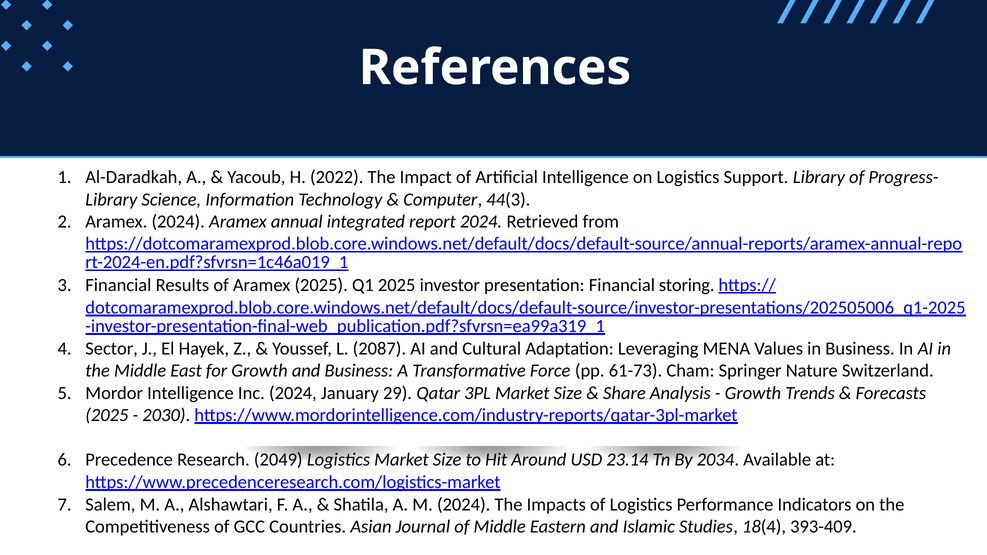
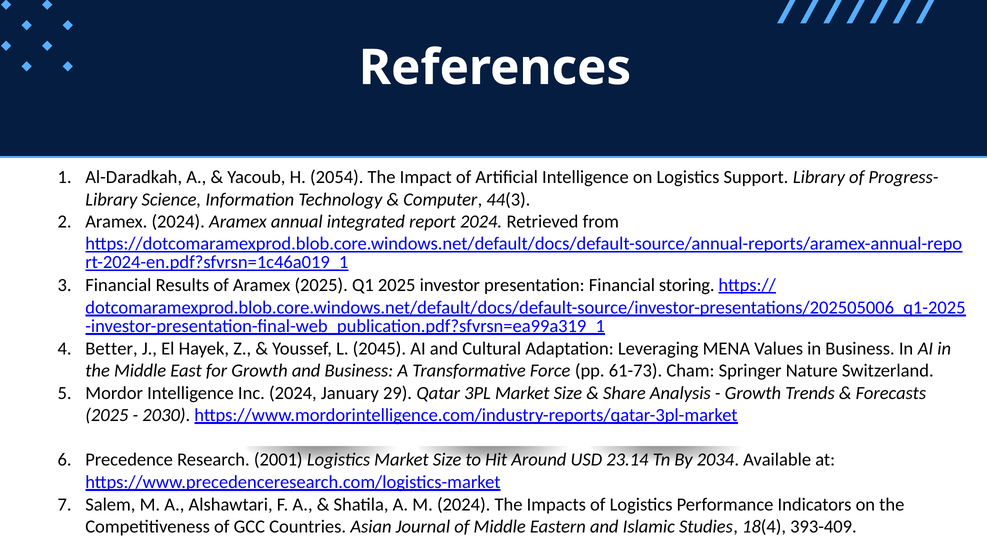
2022: 2022 -> 2054
Sector: Sector -> Better
2087: 2087 -> 2045
2049: 2049 -> 2001
